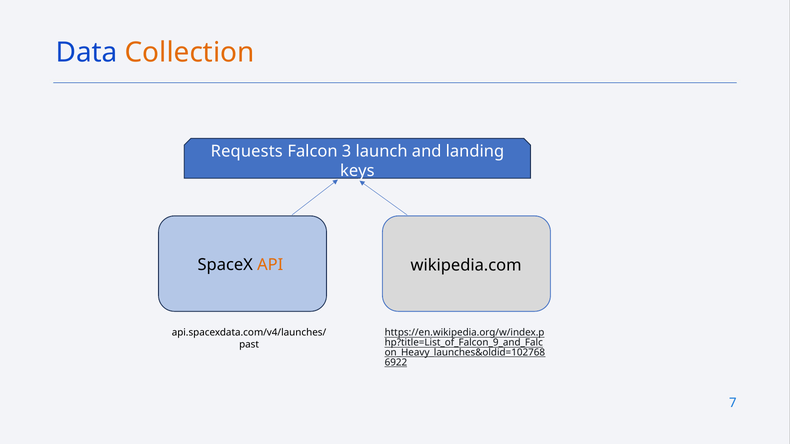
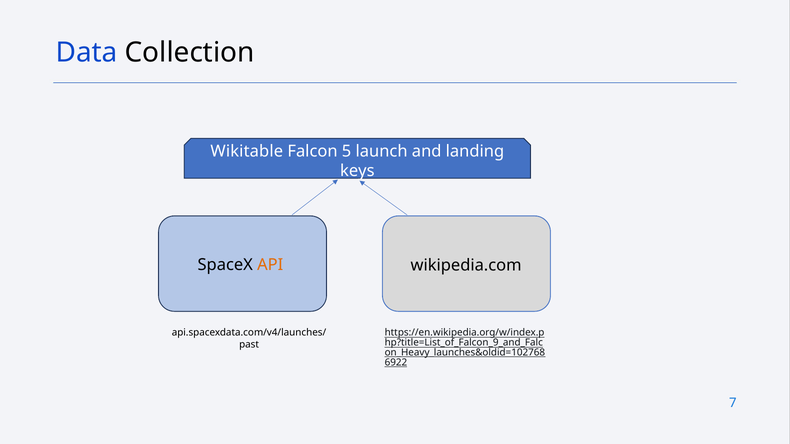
Collection colour: orange -> black
Requests: Requests -> Wikitable
3: 3 -> 5
